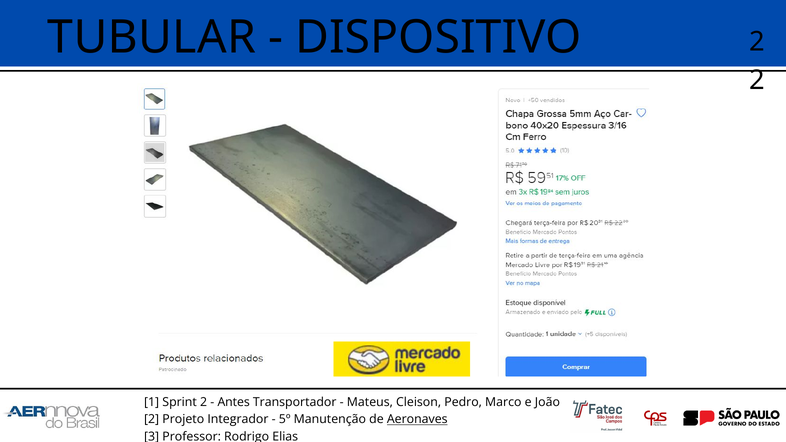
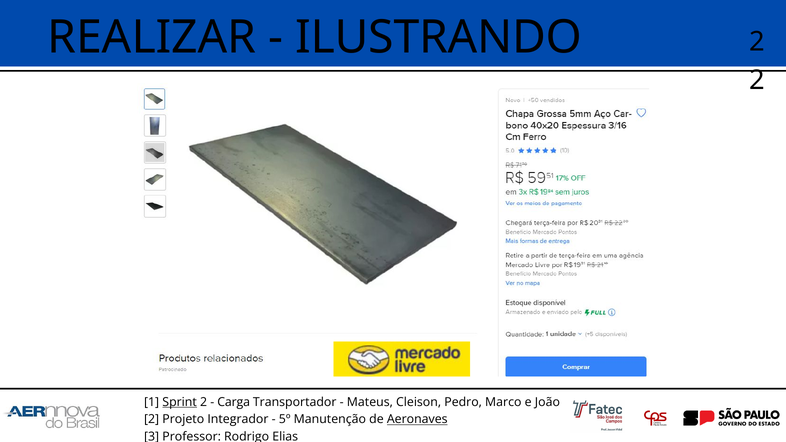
TUBULAR: TUBULAR -> REALIZAR
DISPOSITIVO: DISPOSITIVO -> ILUSTRANDO
Sprint underline: none -> present
Antes: Antes -> Carga
